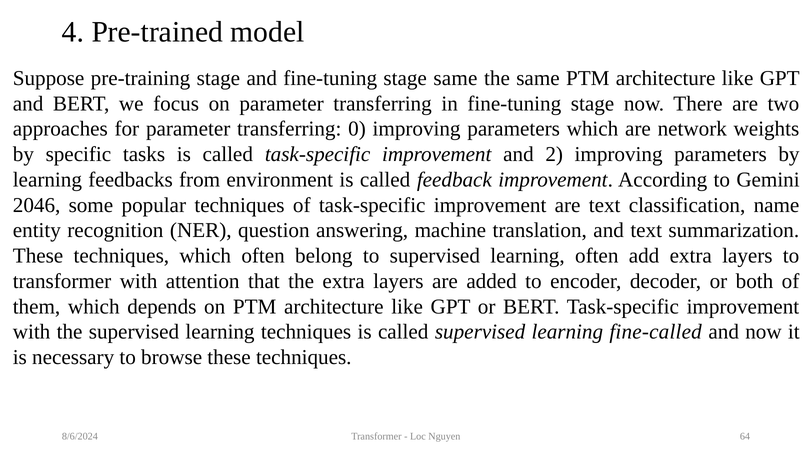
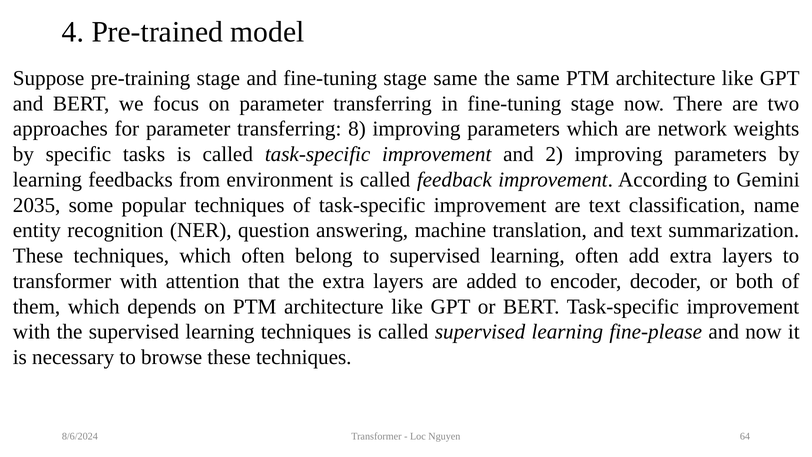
0: 0 -> 8
2046: 2046 -> 2035
fine-called: fine-called -> fine-please
